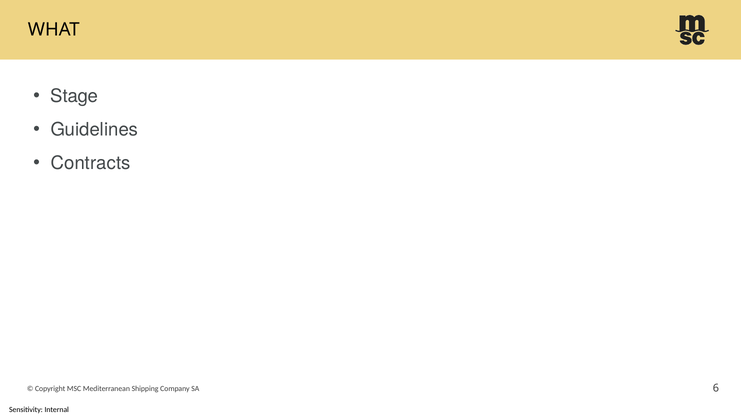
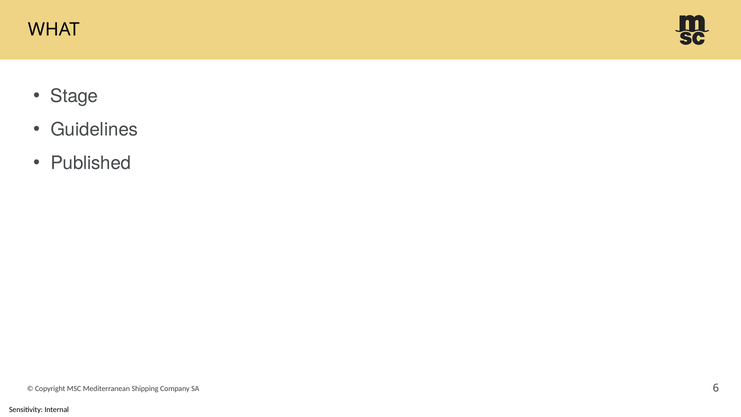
Contracts: Contracts -> Published
